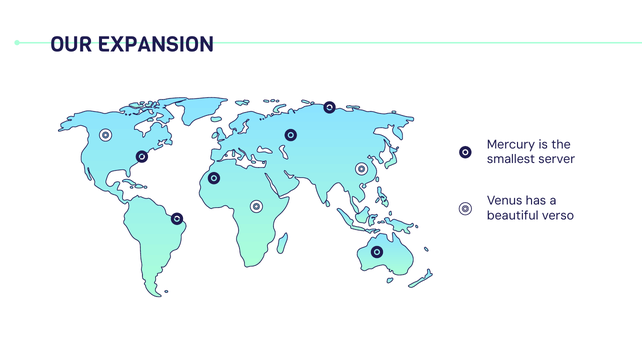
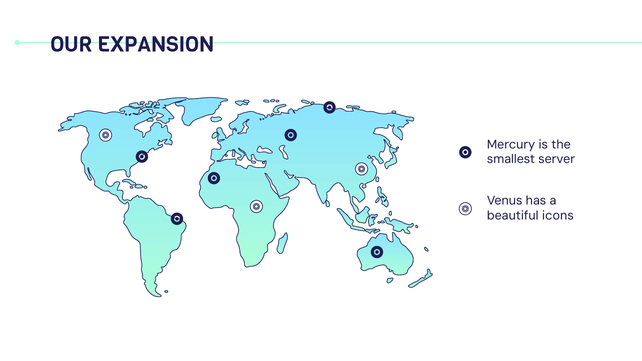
verso: verso -> icons
